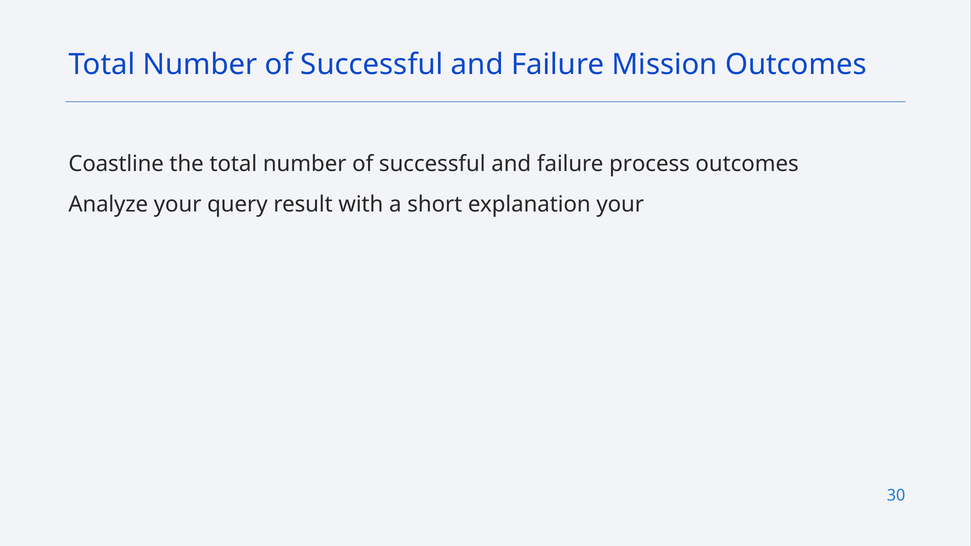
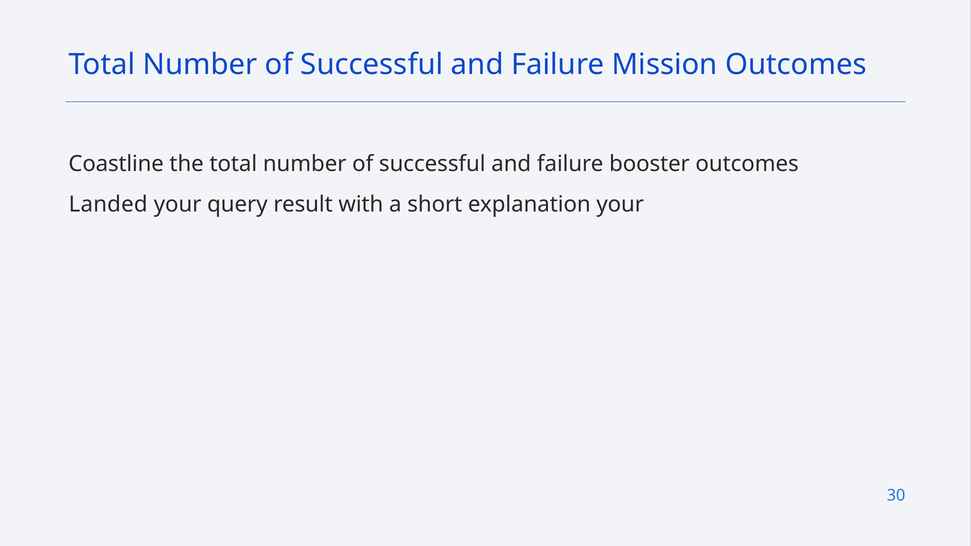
process: process -> booster
Analyze: Analyze -> Landed
